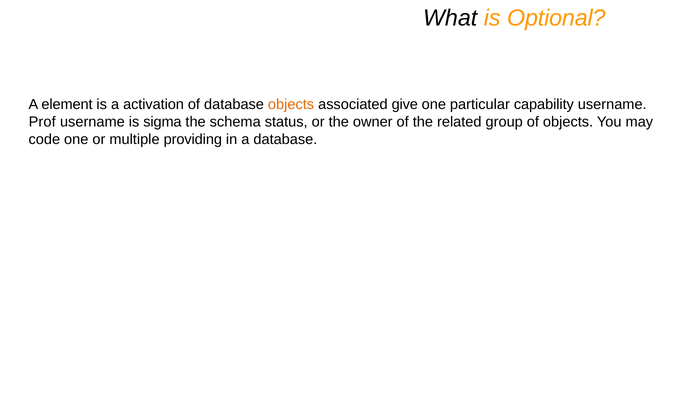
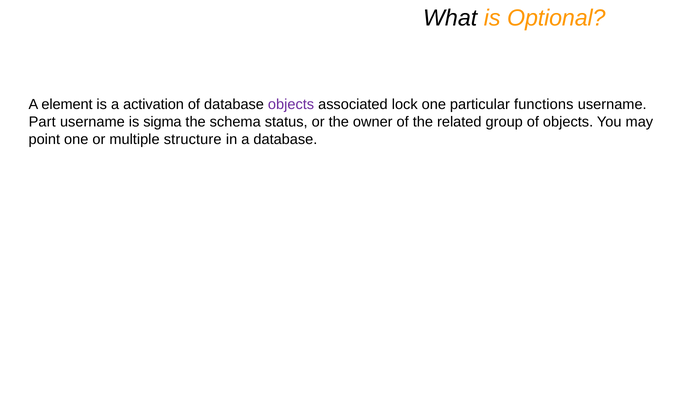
objects at (291, 104) colour: orange -> purple
give: give -> lock
capability: capability -> functions
Prof: Prof -> Part
code: code -> point
providing: providing -> structure
